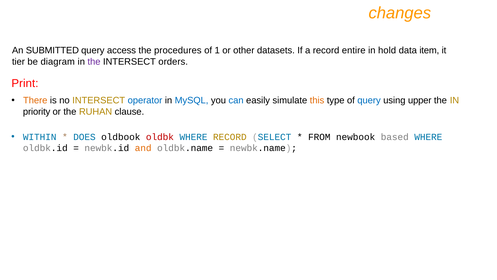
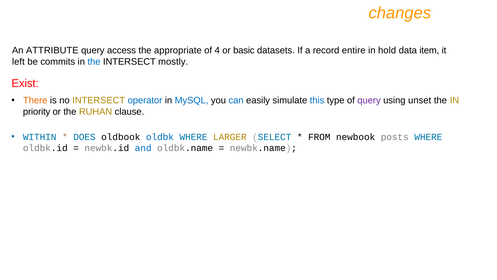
SUBMITTED: SUBMITTED -> ATTRIBUTE
procedures: procedures -> appropriate
1: 1 -> 4
other: other -> basic
tier: tier -> left
diagram: diagram -> commits
the at (94, 62) colour: purple -> blue
orders: orders -> mostly
Print: Print -> Exist
this colour: orange -> blue
query at (369, 100) colour: blue -> purple
upper: upper -> unset
oldbk colour: red -> blue
WHERE RECORD: RECORD -> LARGER
based: based -> posts
and colour: orange -> blue
